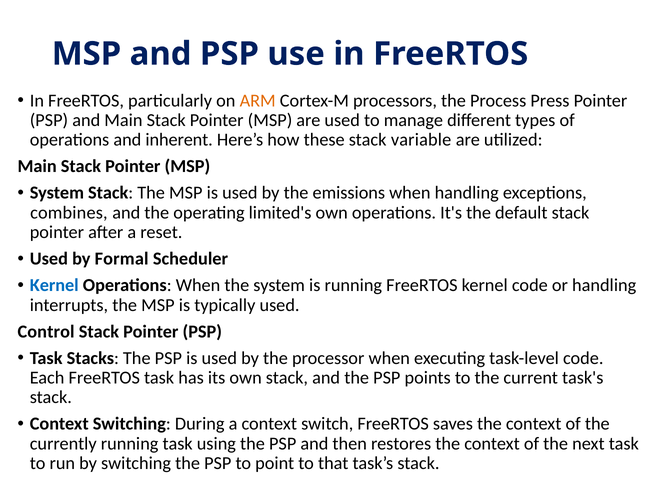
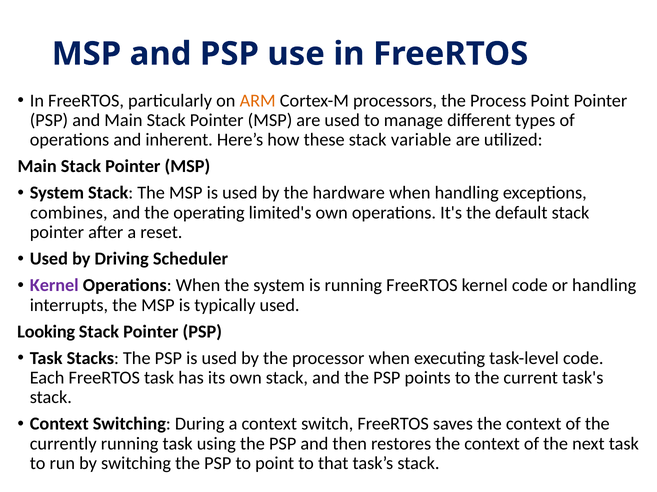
Process Press: Press -> Point
emissions: emissions -> hardware
Formal: Formal -> Driving
Kernel at (54, 286) colour: blue -> purple
Control: Control -> Looking
